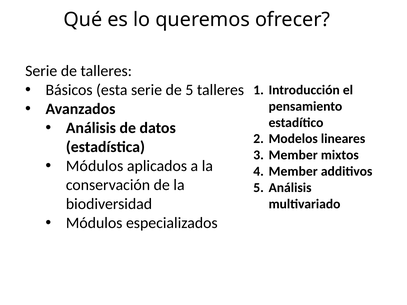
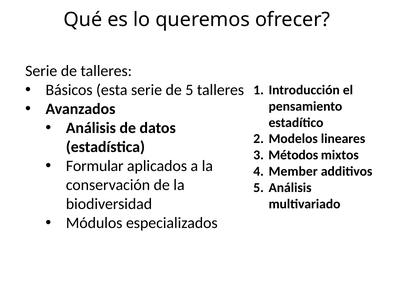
Member at (293, 155): Member -> Métodos
Módulos at (95, 166): Módulos -> Formular
